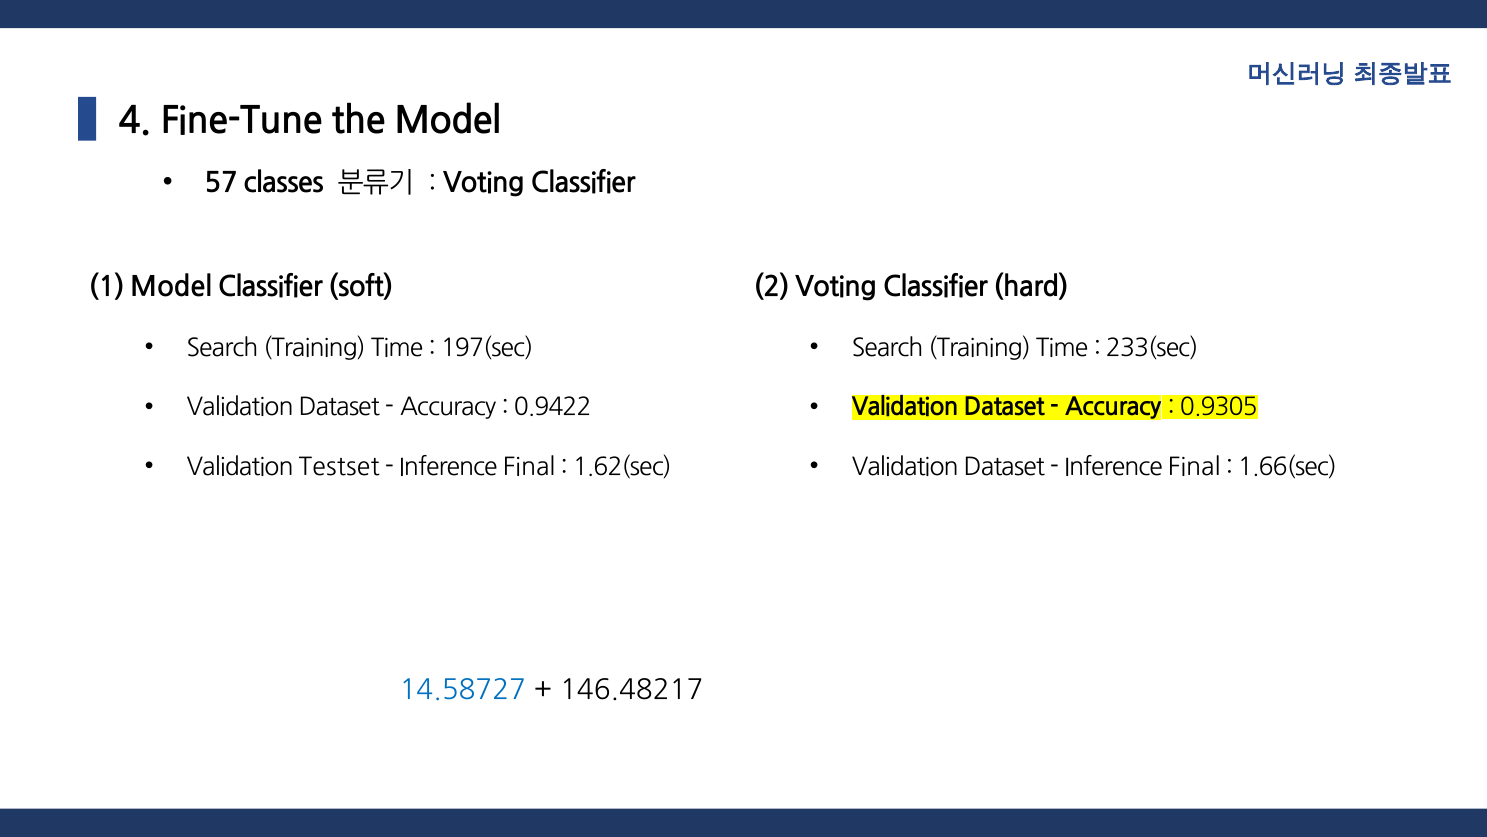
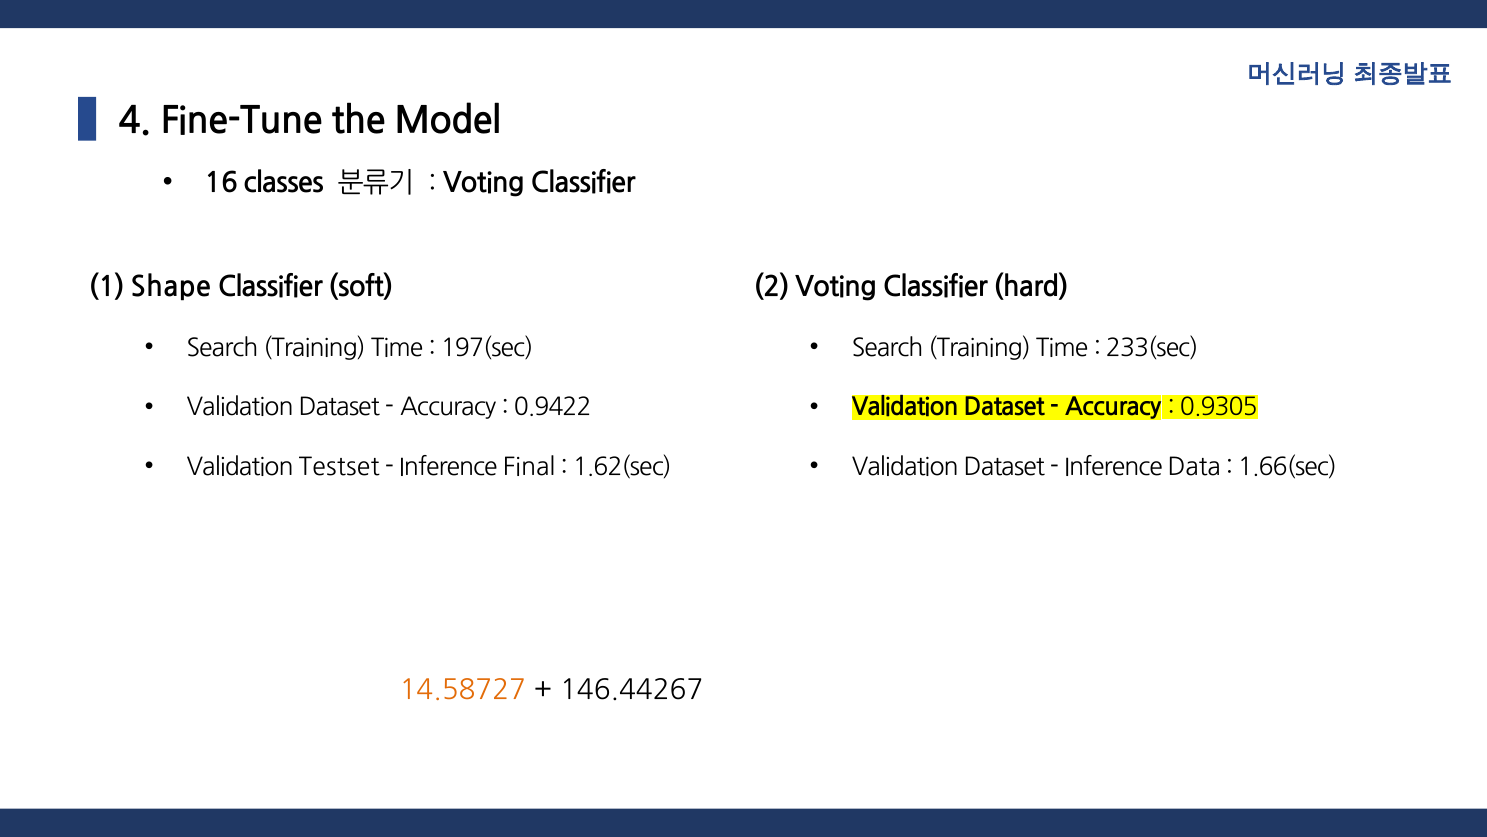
57: 57 -> 16
1 Model: Model -> Shape
Final at (1194, 467): Final -> Data
14.58727 colour: blue -> orange
146.48217: 146.48217 -> 146.44267
